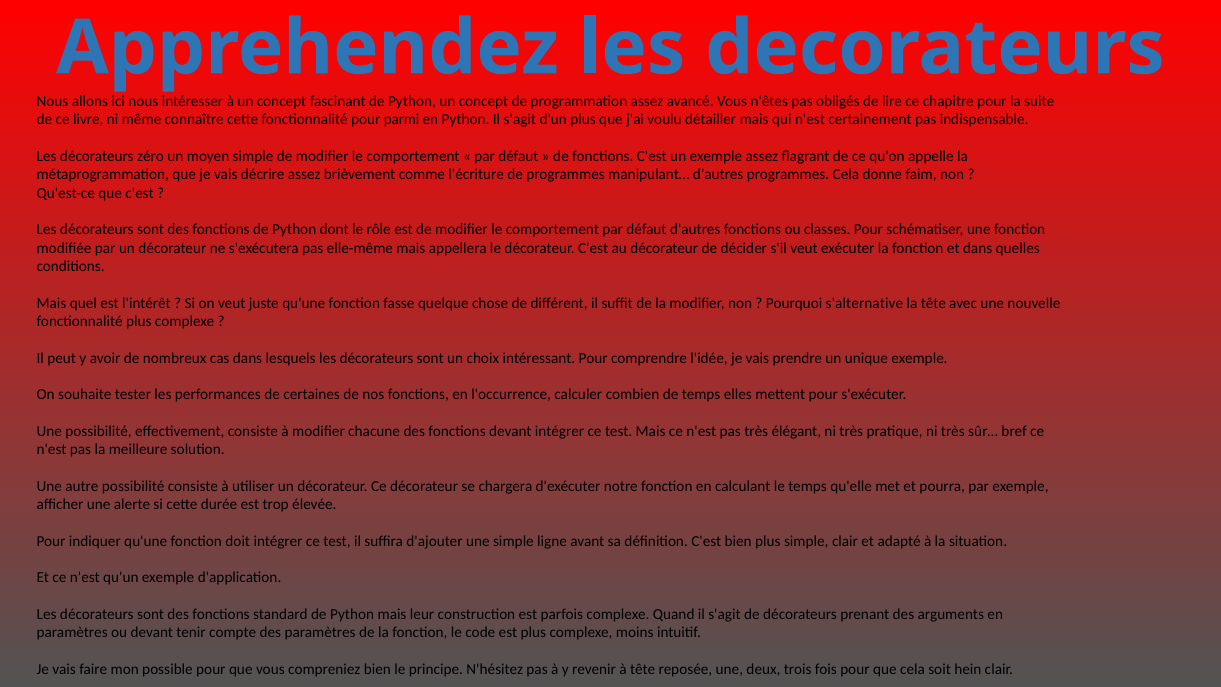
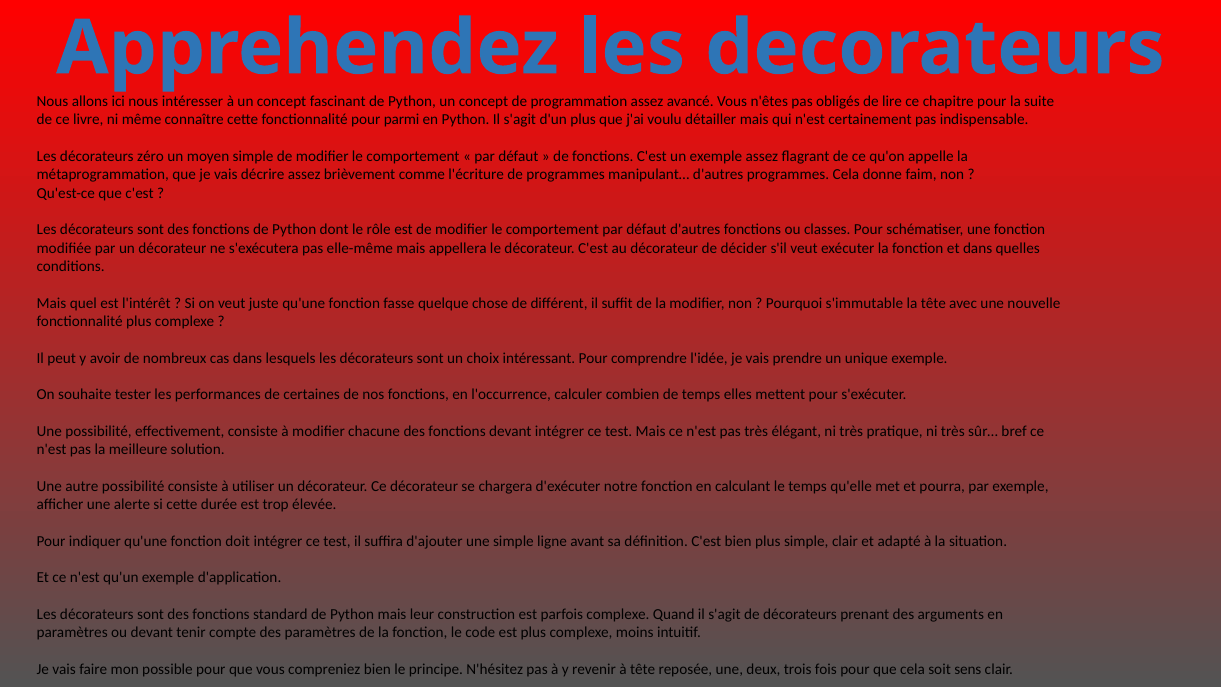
s'alternative: s'alternative -> s'immutable
hein: hein -> sens
